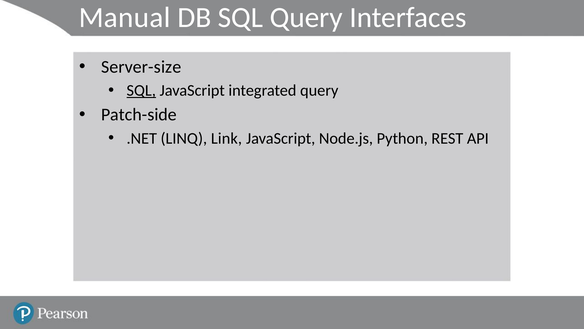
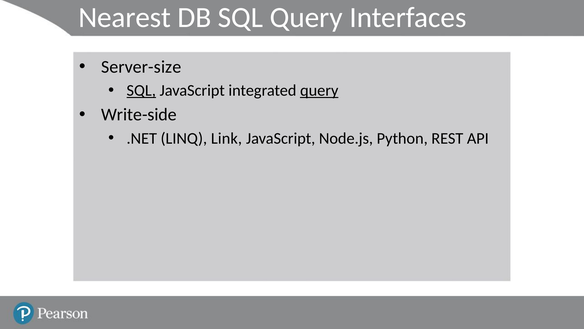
Manual: Manual -> Nearest
query at (319, 90) underline: none -> present
Patch-side: Patch-side -> Write-side
